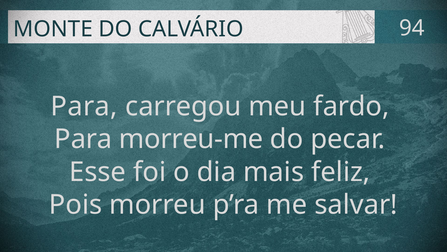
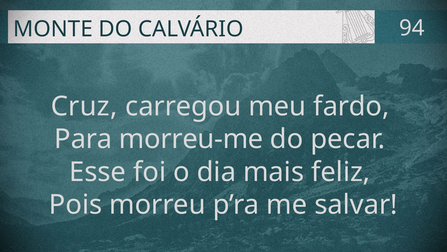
Para at (84, 106): Para -> Cruz
